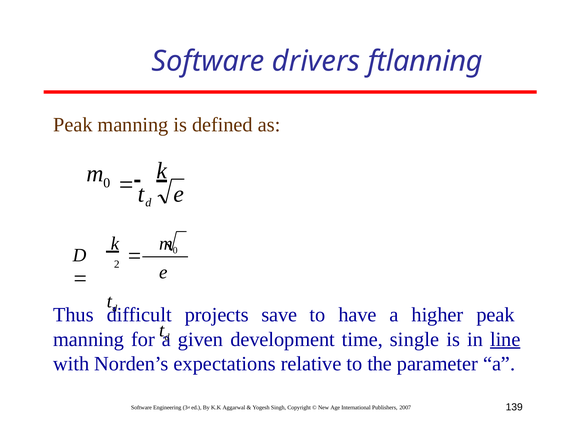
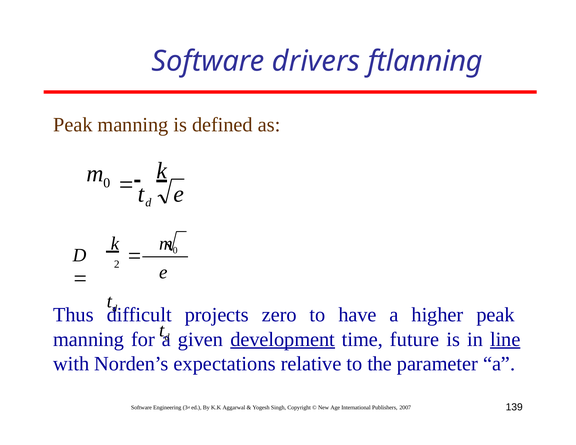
save: save -> zero
development underline: none -> present
single: single -> future
